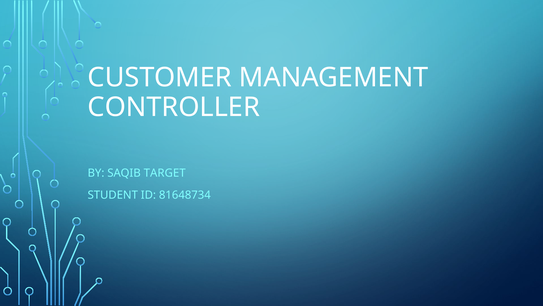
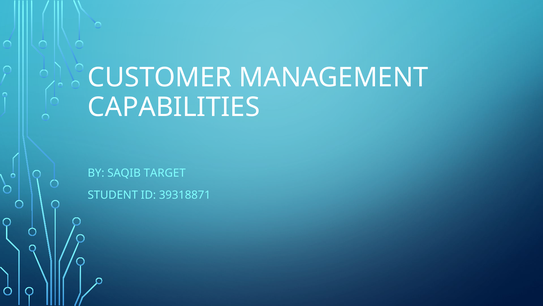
CONTROLLER: CONTROLLER -> CAPABILITIES
81648734: 81648734 -> 39318871
